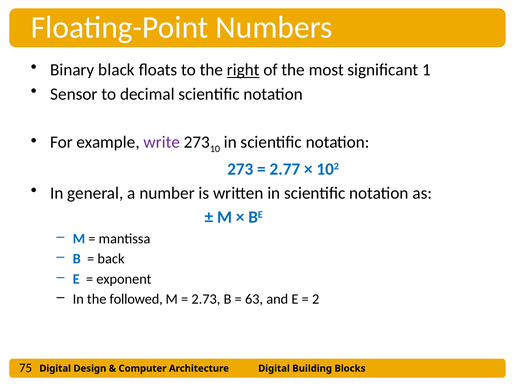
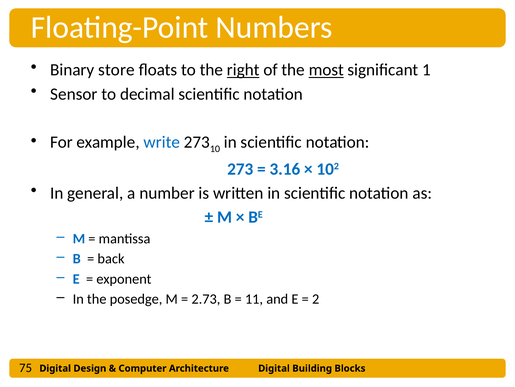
black: black -> store
most underline: none -> present
write colour: purple -> blue
2.77: 2.77 -> 3.16
followed: followed -> posedge
63: 63 -> 11
